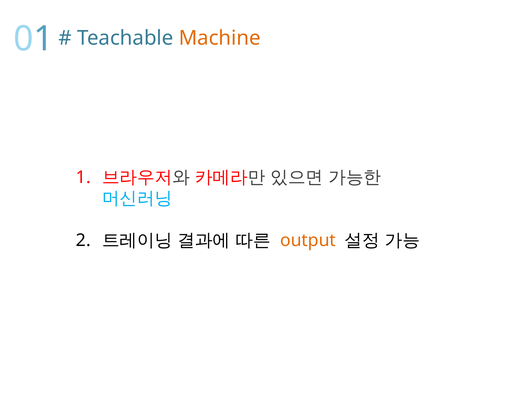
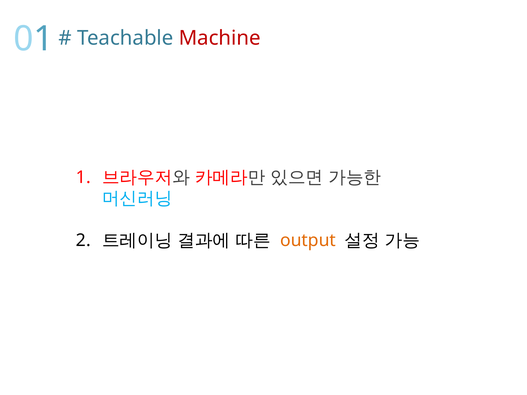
Machine colour: orange -> red
